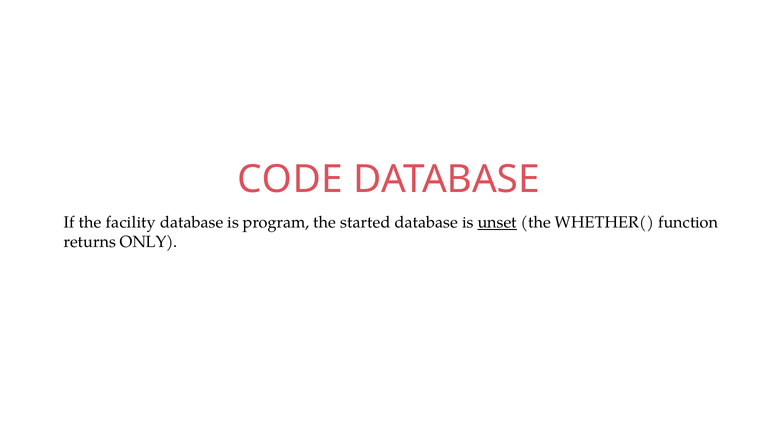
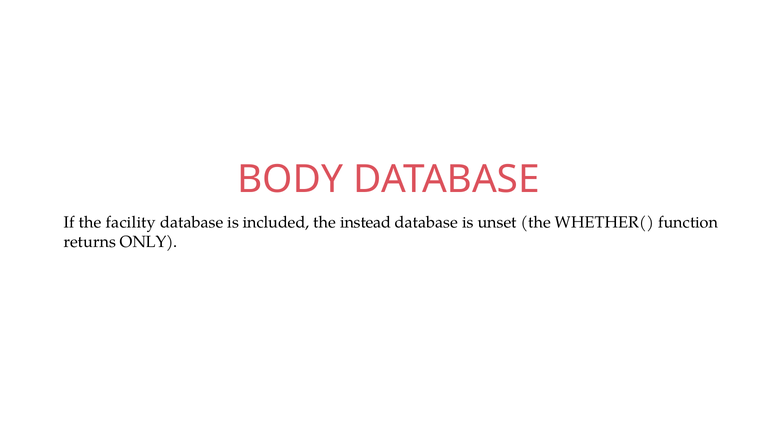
CODE: CODE -> BODY
program: program -> included
started: started -> instead
unset underline: present -> none
